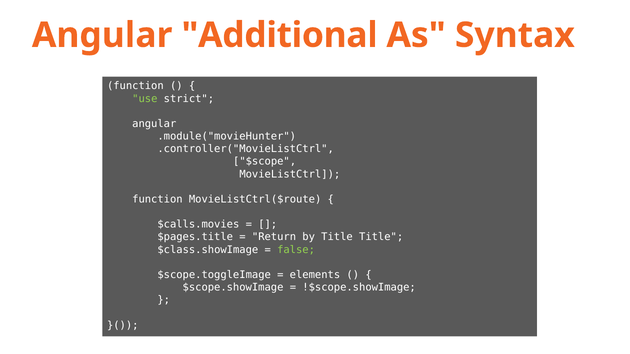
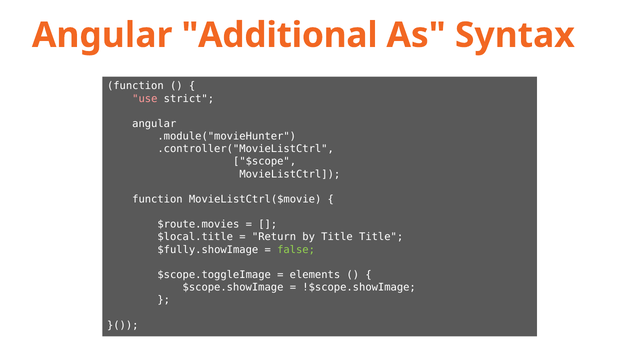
use colour: light green -> pink
MovieListCtrl($route: MovieListCtrl($route -> MovieListCtrl($movie
$calls.movies: $calls.movies -> $route.movies
$pages.title: $pages.title -> $local.title
$class.showImage: $class.showImage -> $fully.showImage
